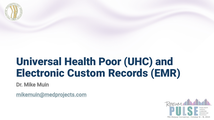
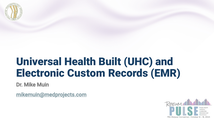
Poor: Poor -> Built
